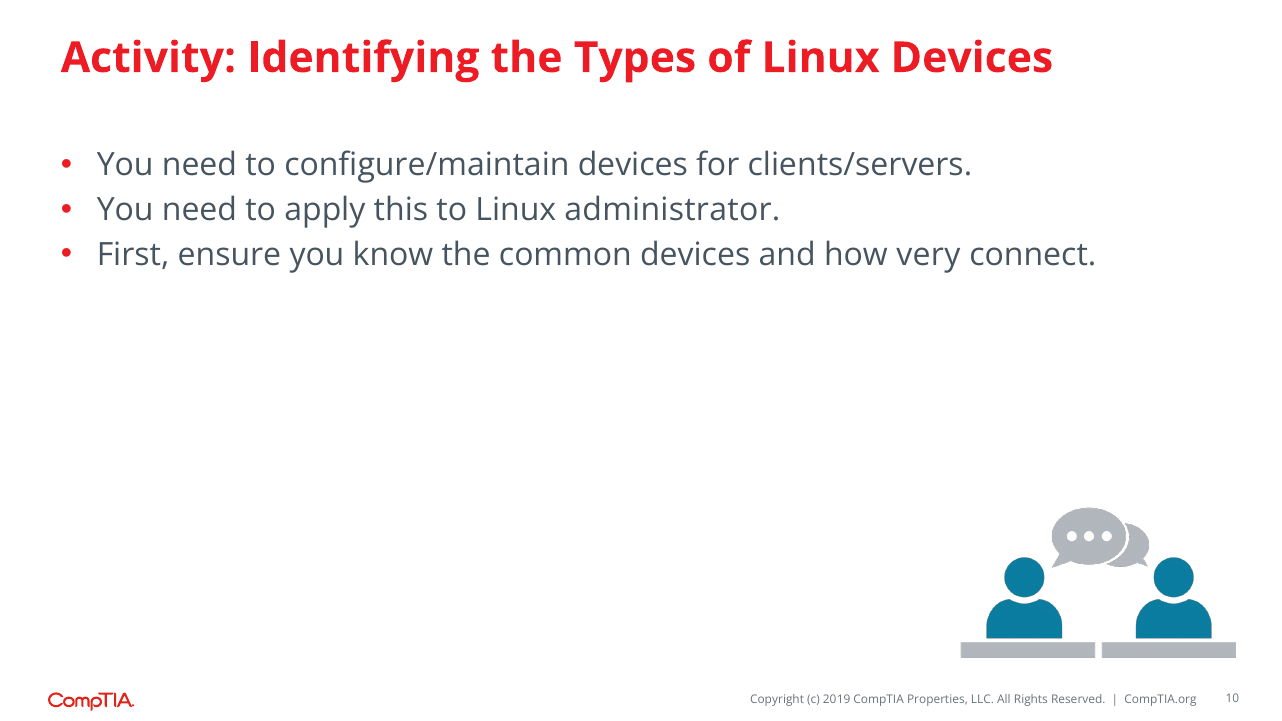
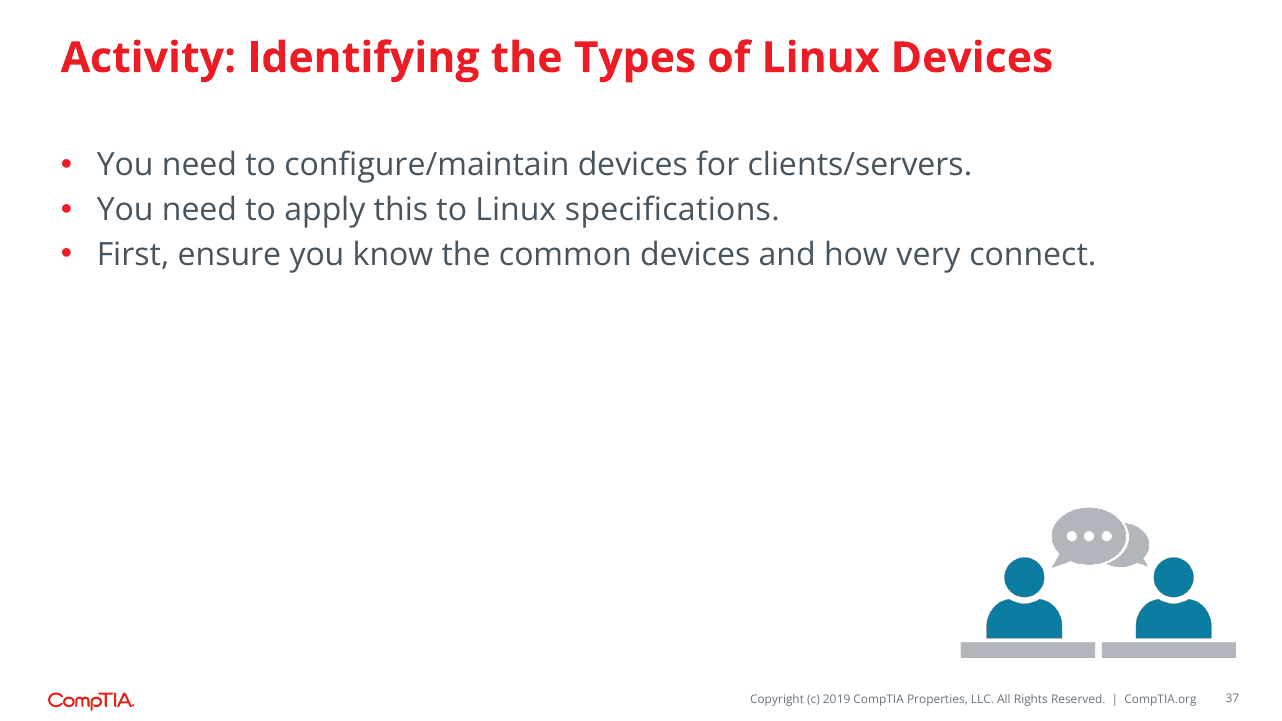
administrator: administrator -> specifications
10: 10 -> 37
